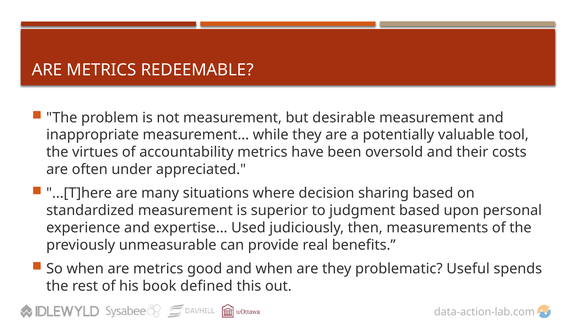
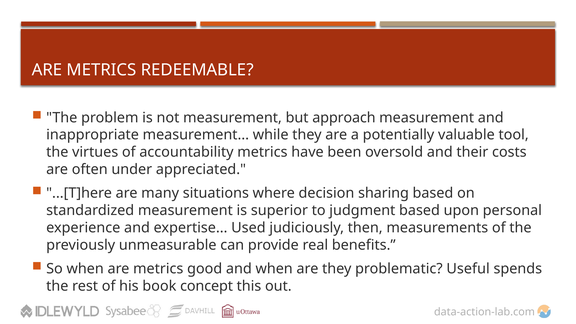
desirable: desirable -> approach
defined: defined -> concept
